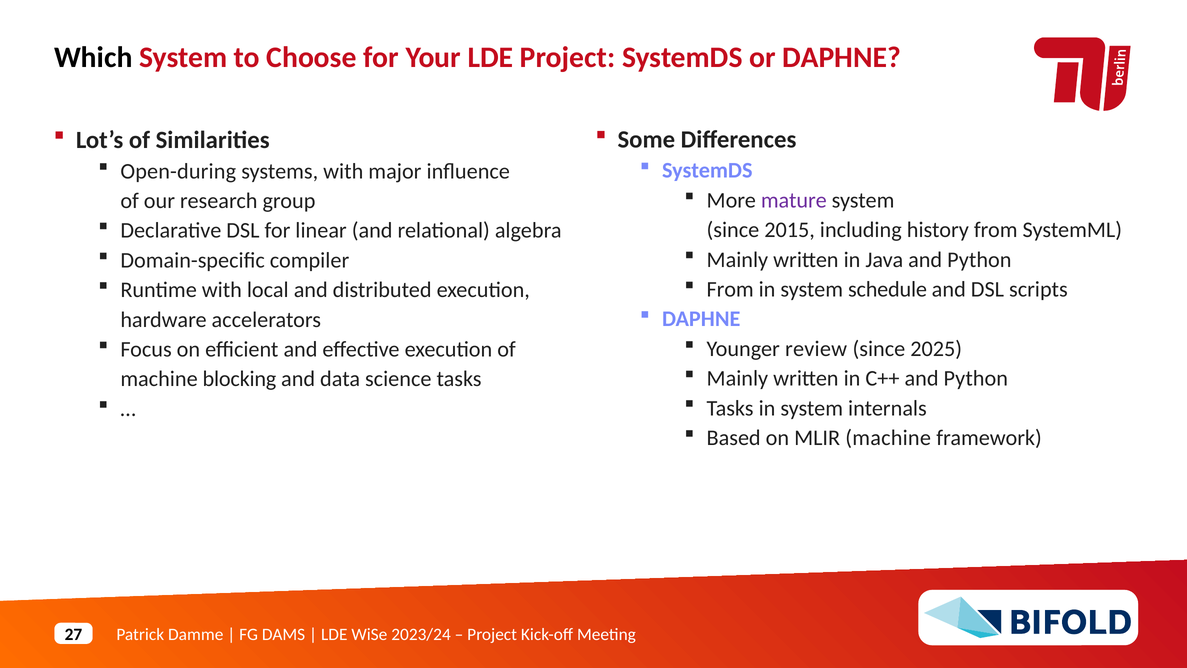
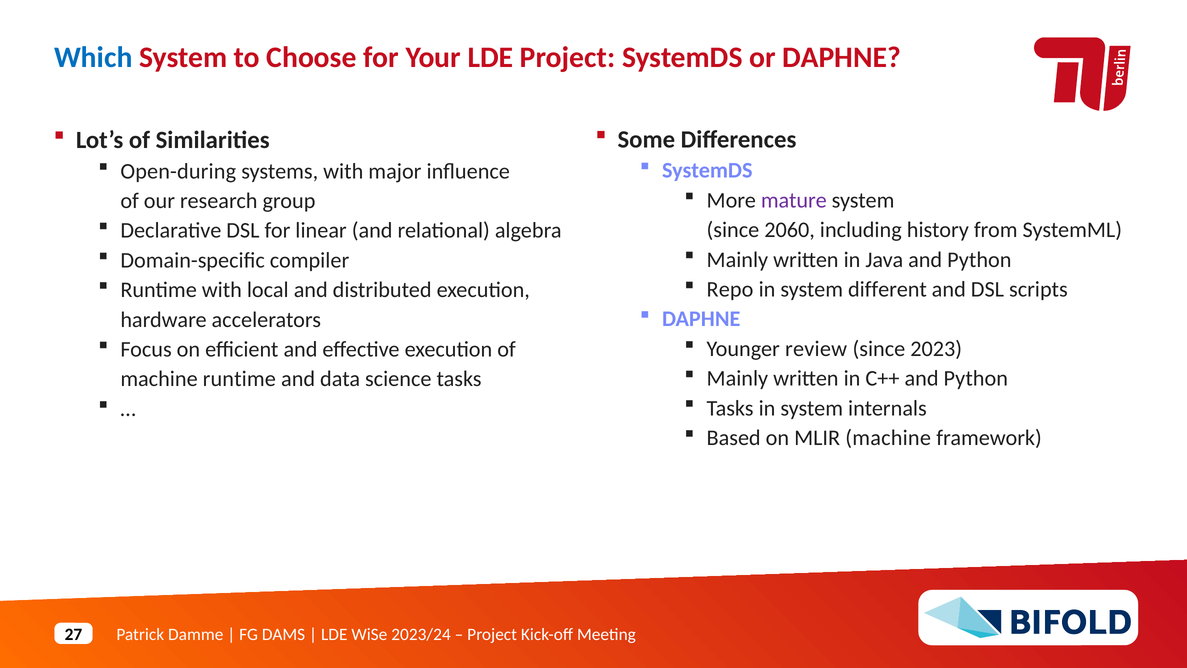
Which colour: black -> blue
2015: 2015 -> 2060
From at (730, 289): From -> Repo
schedule: schedule -> different
2025: 2025 -> 2023
machine blocking: blocking -> runtime
